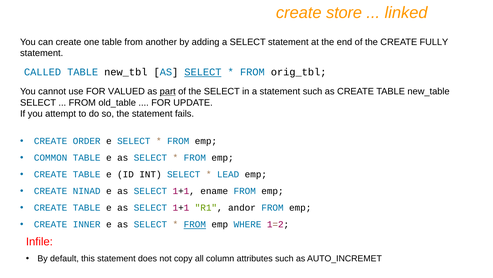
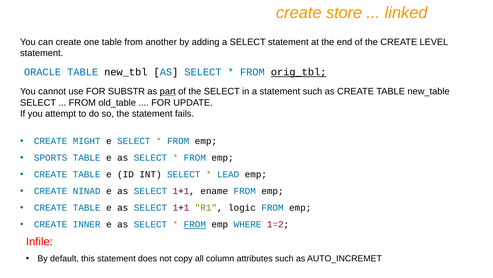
FULLY: FULLY -> LEVEL
CALLED: CALLED -> ORACLE
SELECT at (203, 72) underline: present -> none
orig_tbl underline: none -> present
VALUED: VALUED -> SUBSTR
ORDER: ORDER -> MIGHT
COMMON: COMMON -> SPORTS
andor: andor -> logic
